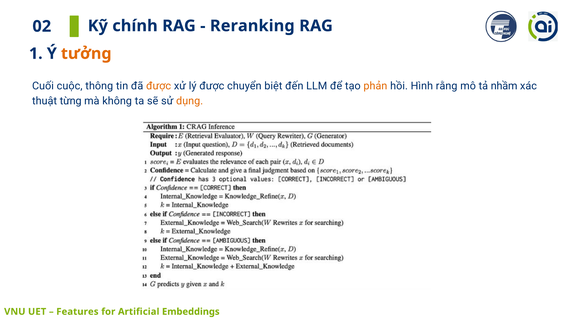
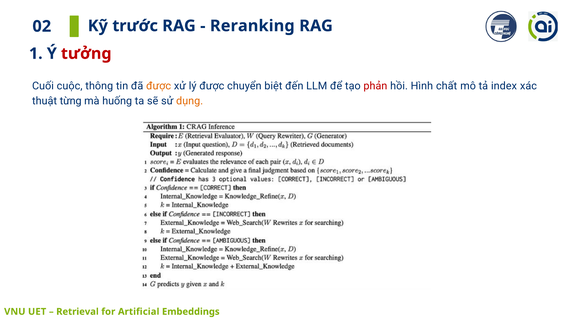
chính: chính -> trước
tưởng colour: orange -> red
phản colour: orange -> red
rằng: rằng -> chất
nhầm: nhầm -> index
không: không -> huống
Features: Features -> Retrieval
